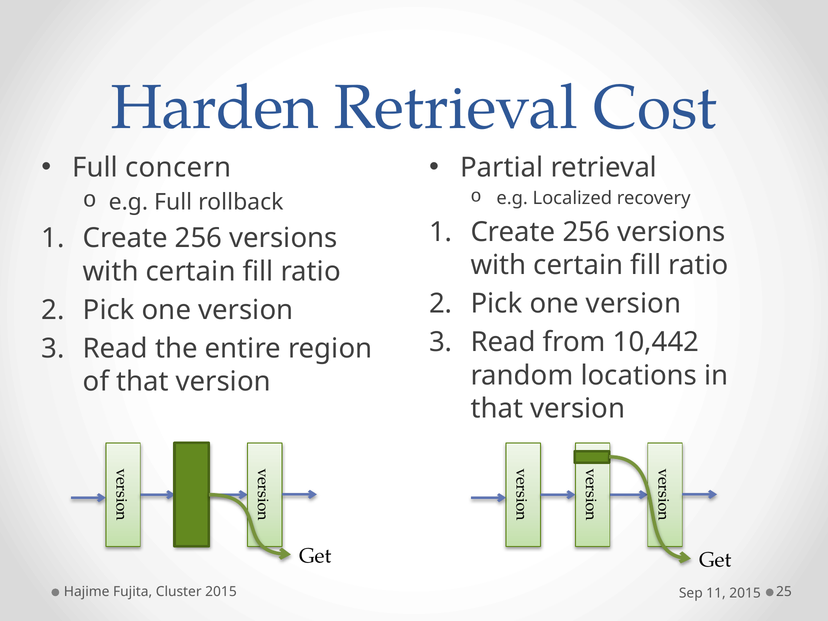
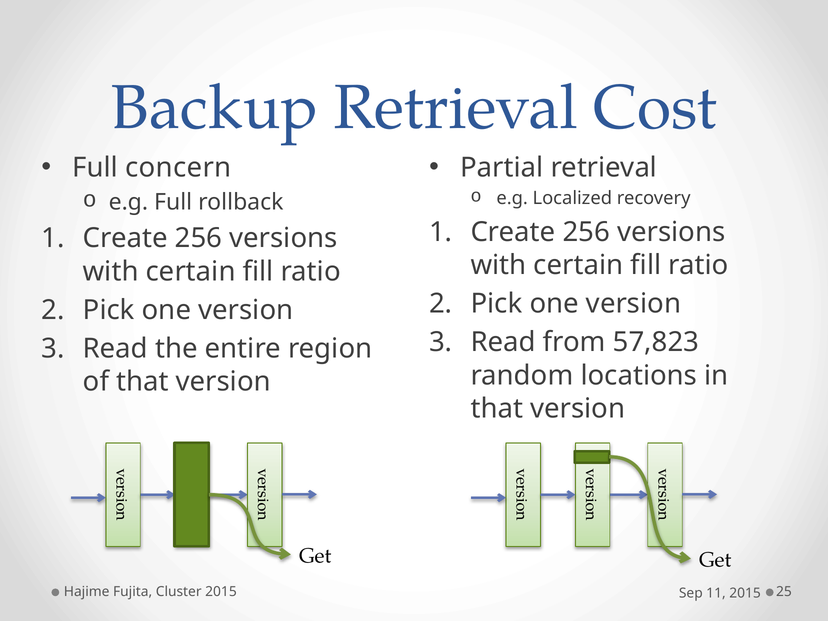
Harden: Harden -> Backup
10,442: 10,442 -> 57,823
